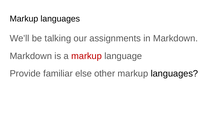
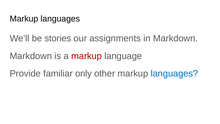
talking: talking -> stories
else: else -> only
languages at (174, 73) colour: black -> blue
